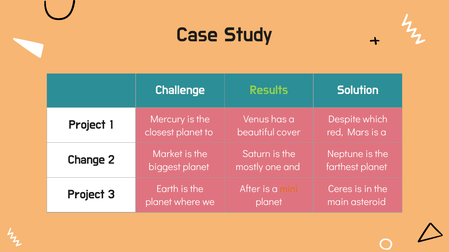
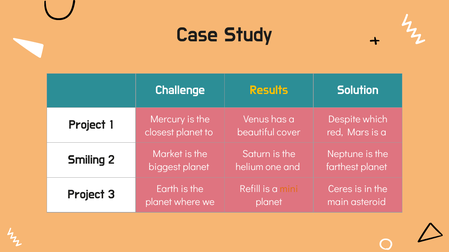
Results colour: light green -> yellow
Change: Change -> Smiling
mostly: mostly -> helium
After: After -> Refill
